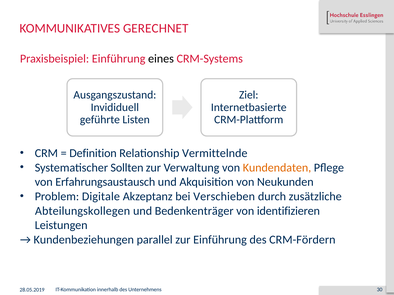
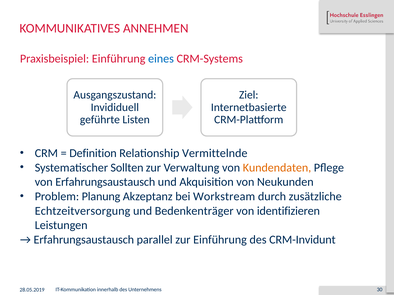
GERECHNET: GERECHNET -> ANNEHMEN
eines colour: black -> blue
Digitale: Digitale -> Planung
Verschieben: Verschieben -> Workstream
Abteilungskollegen: Abteilungskollegen -> Echtzeitversorgung
Kundenbeziehungen at (84, 240): Kundenbeziehungen -> Erfahrungsaustausch
CRM-Fördern: CRM-Fördern -> CRM-Invidunt
